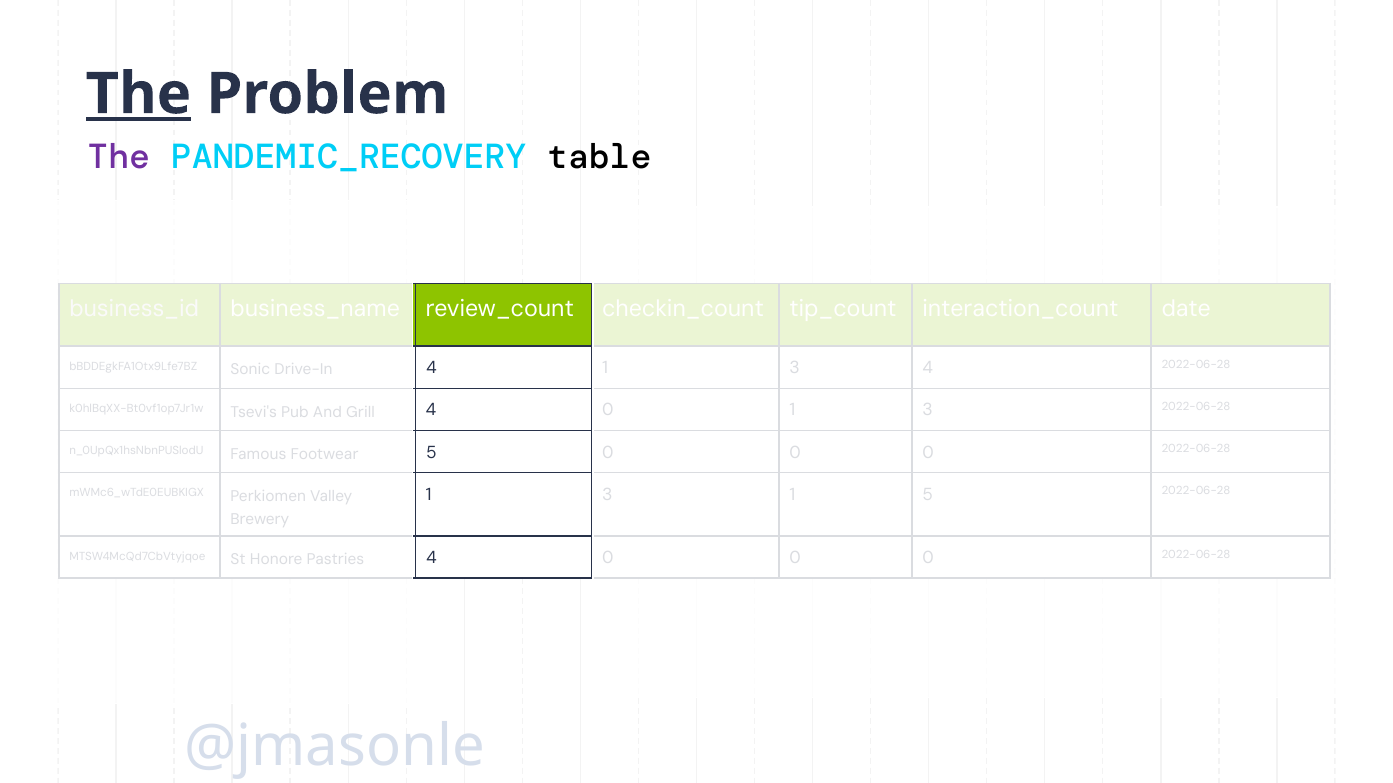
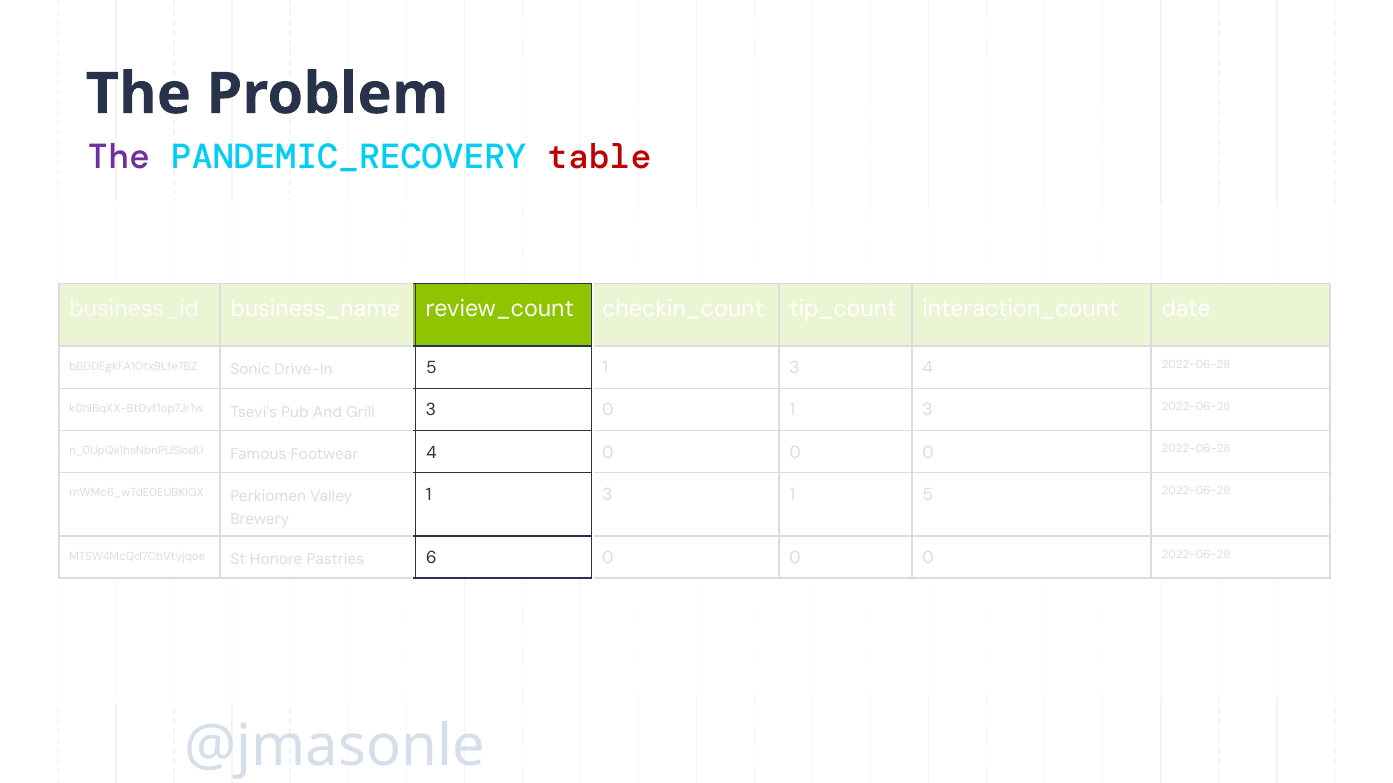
The at (138, 94) underline: present -> none
table colour: black -> red
4 at (431, 368): 4 -> 5
4 at (431, 410): 4 -> 3
5 at (431, 453): 5 -> 4
4 at (431, 558): 4 -> 6
